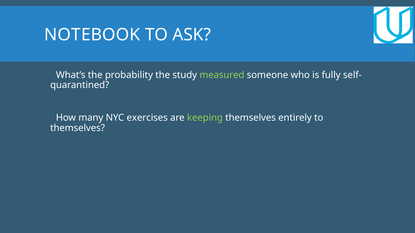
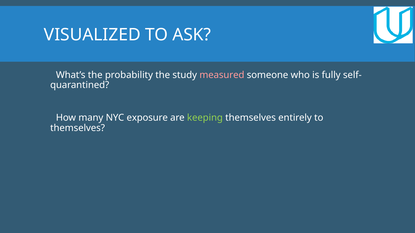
NOTEBOOK: NOTEBOOK -> VISUALIZED
measured colour: light green -> pink
exercises: exercises -> exposure
